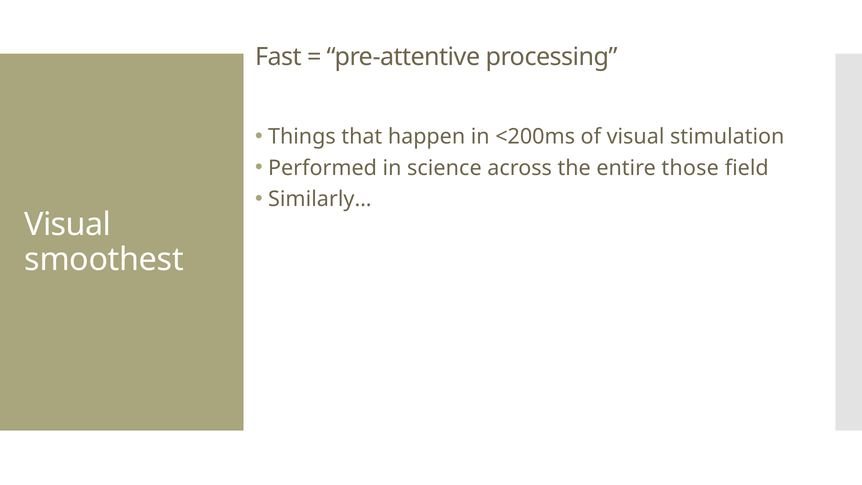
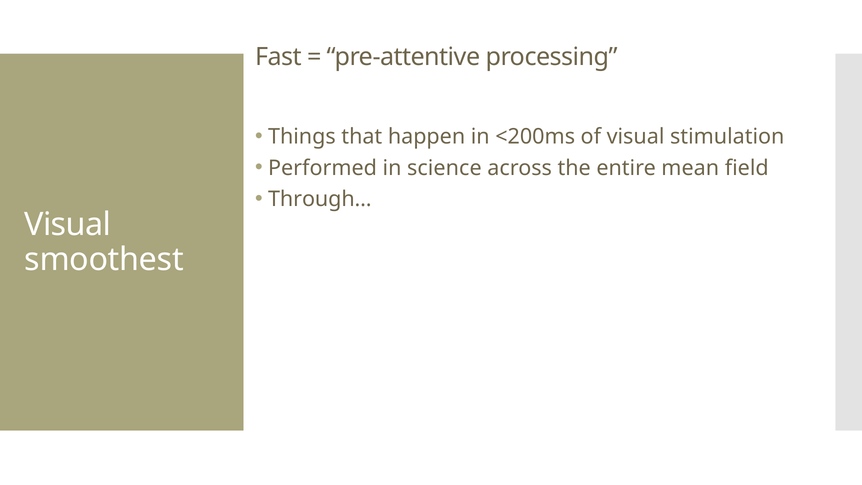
those: those -> mean
Similarly…: Similarly… -> Through…
